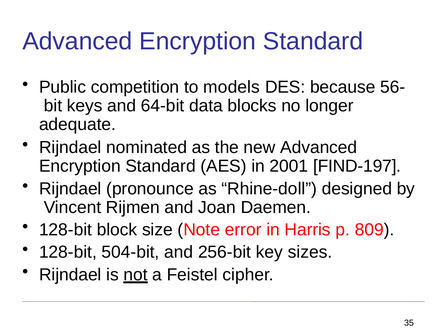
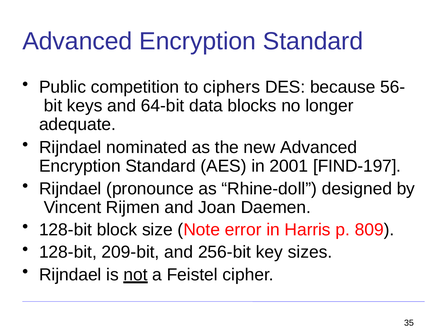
models: models -> ciphers
504-bit: 504-bit -> 209-bit
